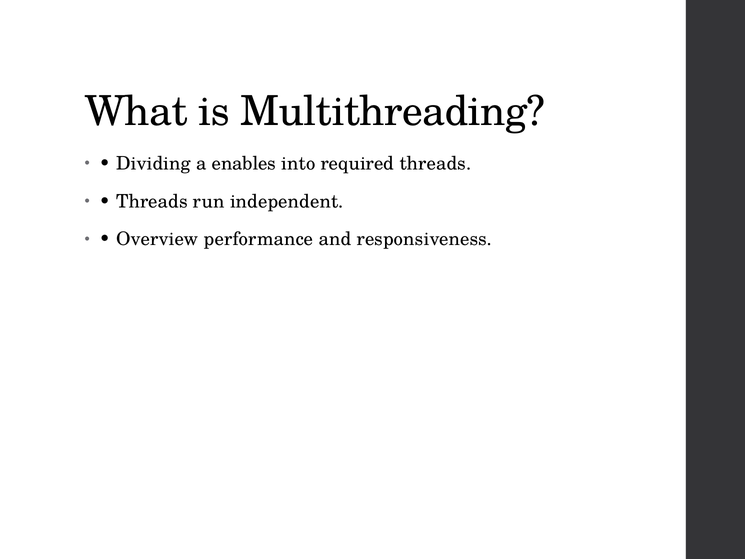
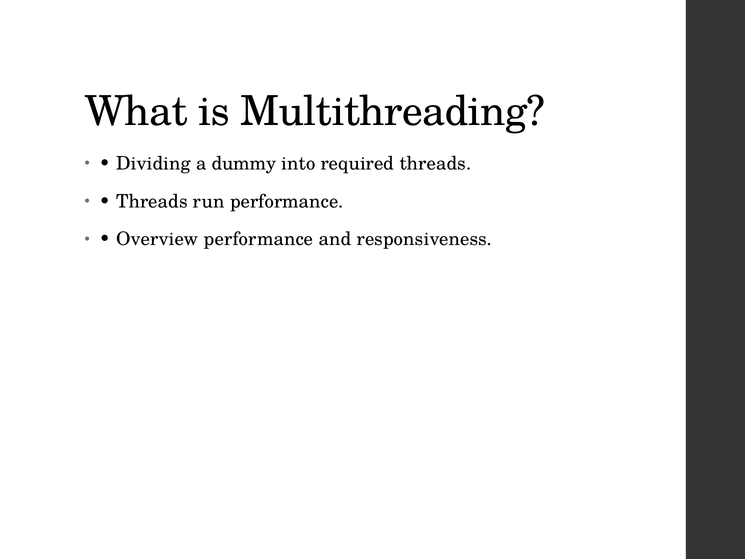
enables: enables -> dummy
run independent: independent -> performance
